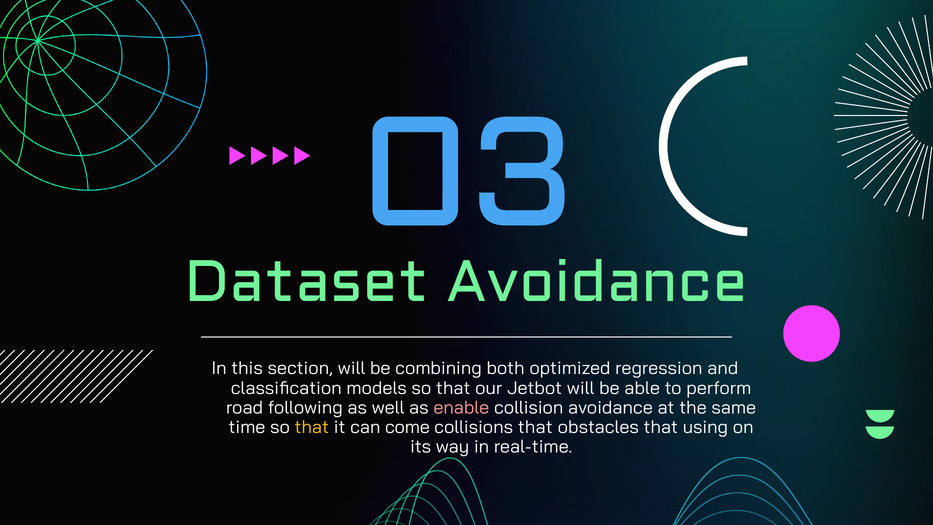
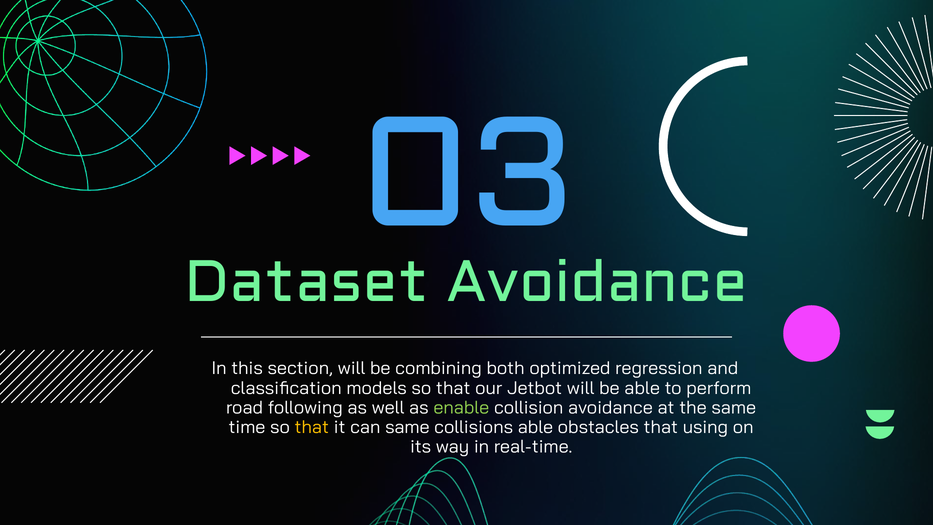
enable colour: pink -> light green
can come: come -> same
collisions that: that -> able
